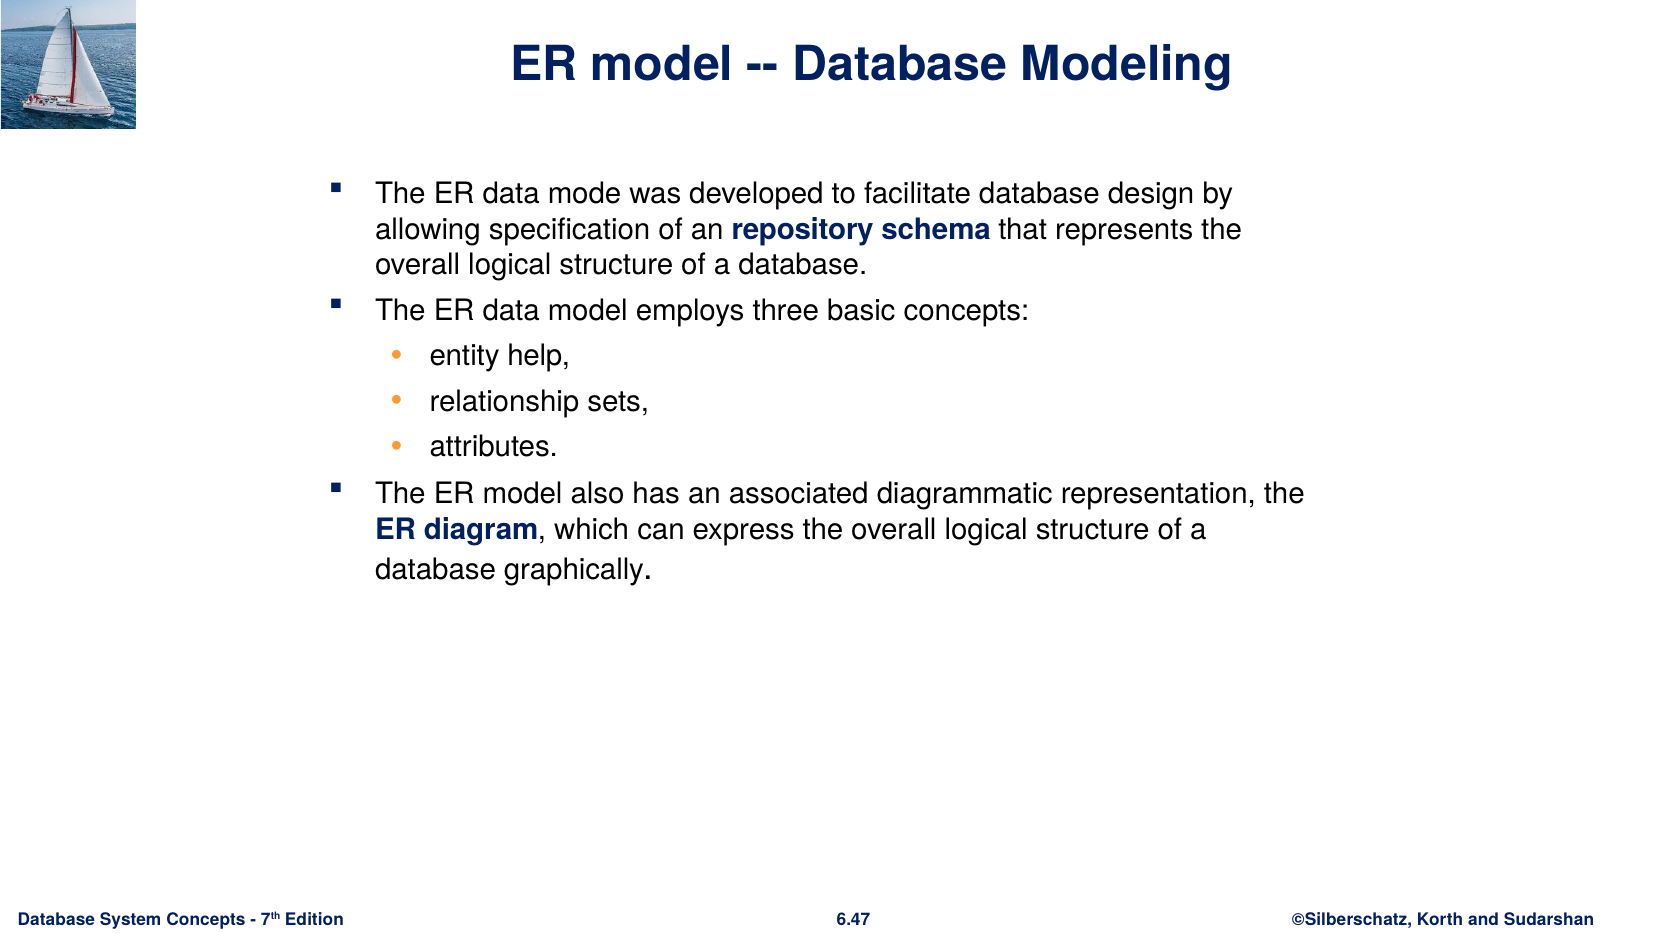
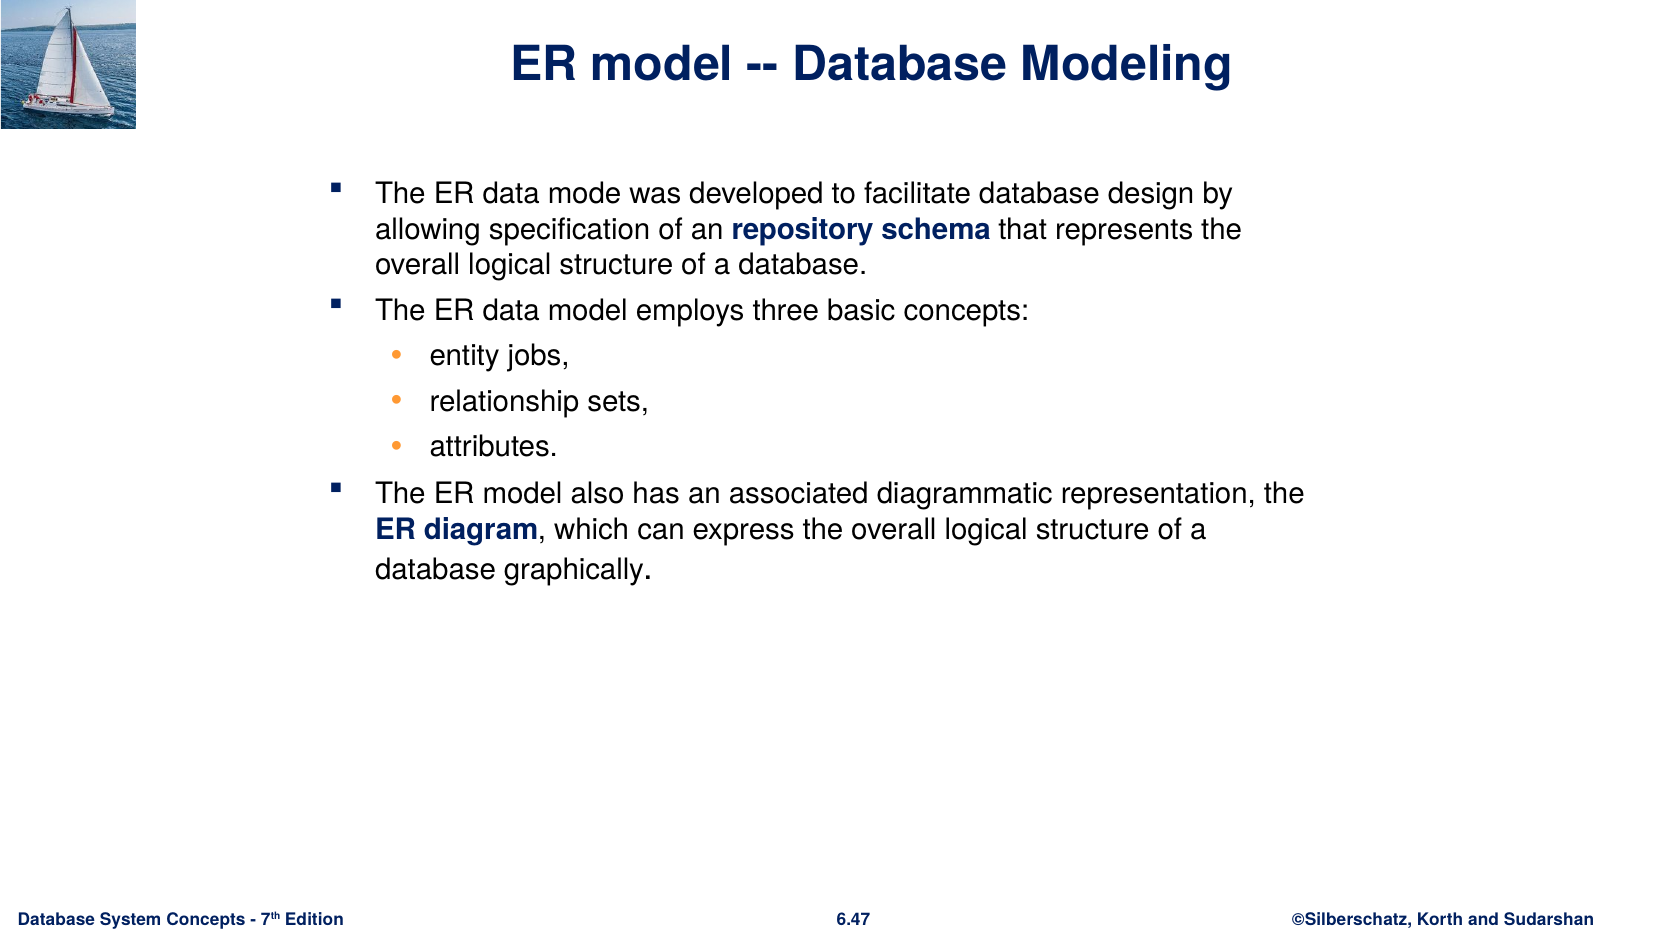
help: help -> jobs
